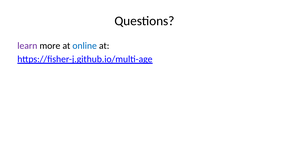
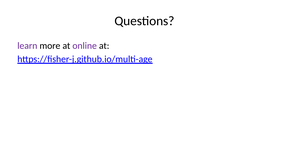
online colour: blue -> purple
